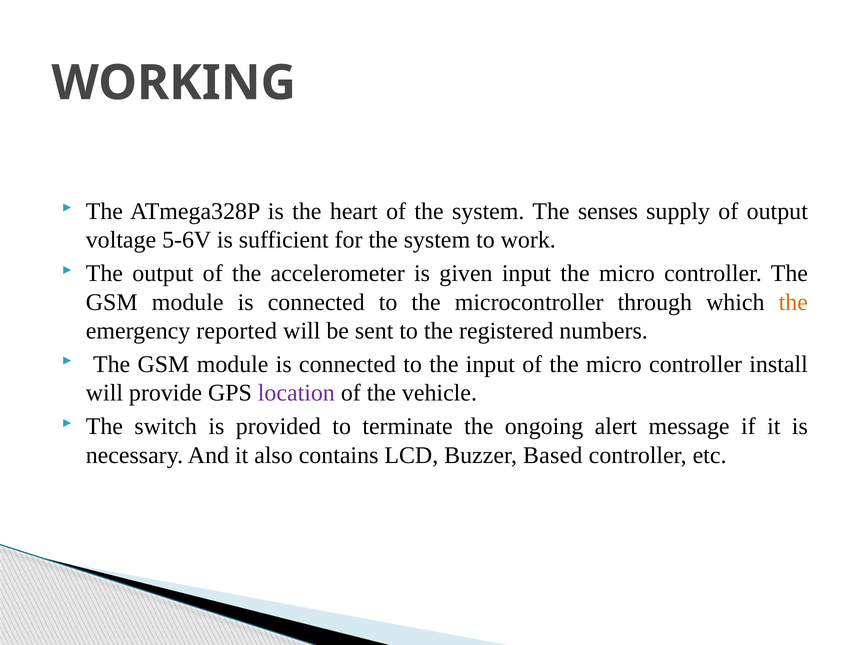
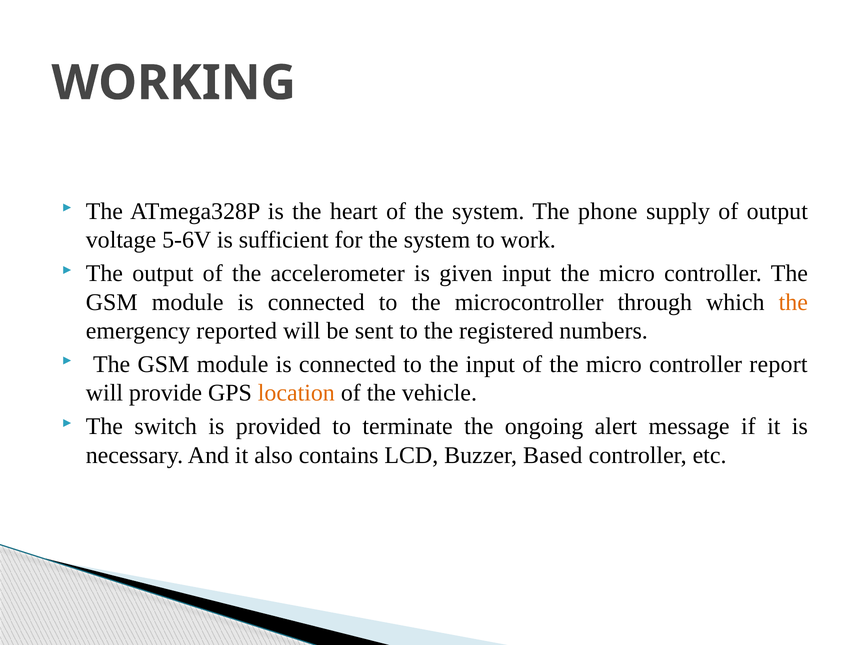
senses: senses -> phone
install: install -> report
location colour: purple -> orange
